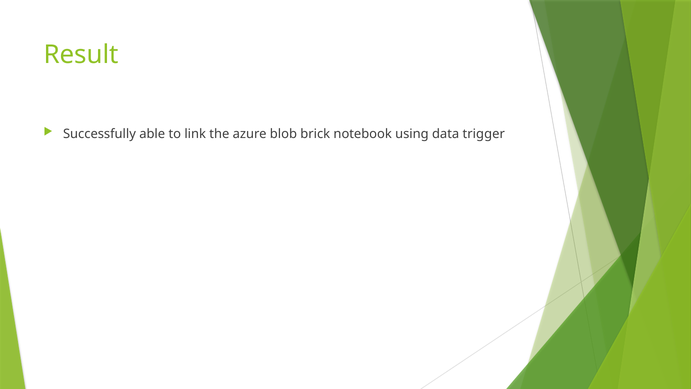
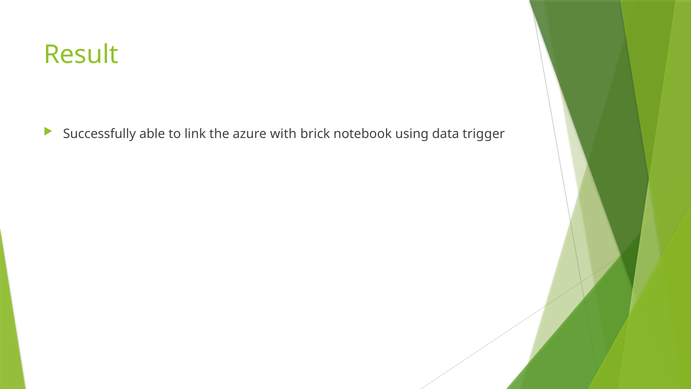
blob: blob -> with
